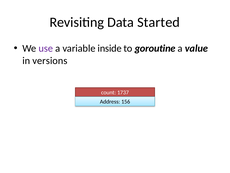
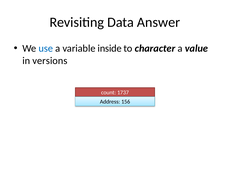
Started: Started -> Answer
use colour: purple -> blue
goroutine: goroutine -> character
